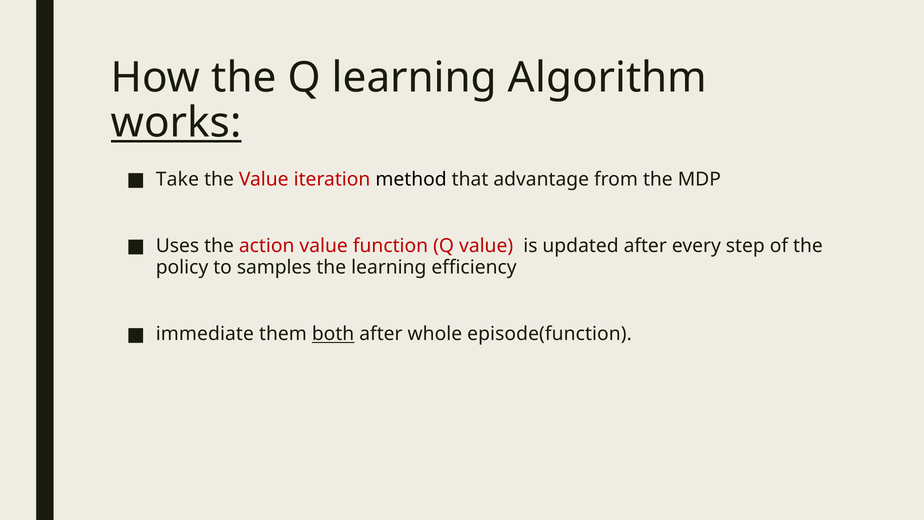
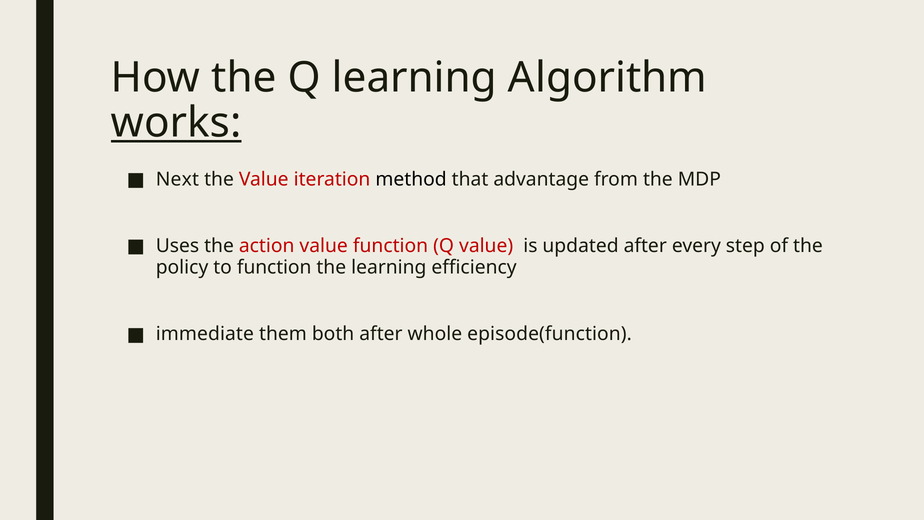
Take: Take -> Next
to samples: samples -> function
both underline: present -> none
